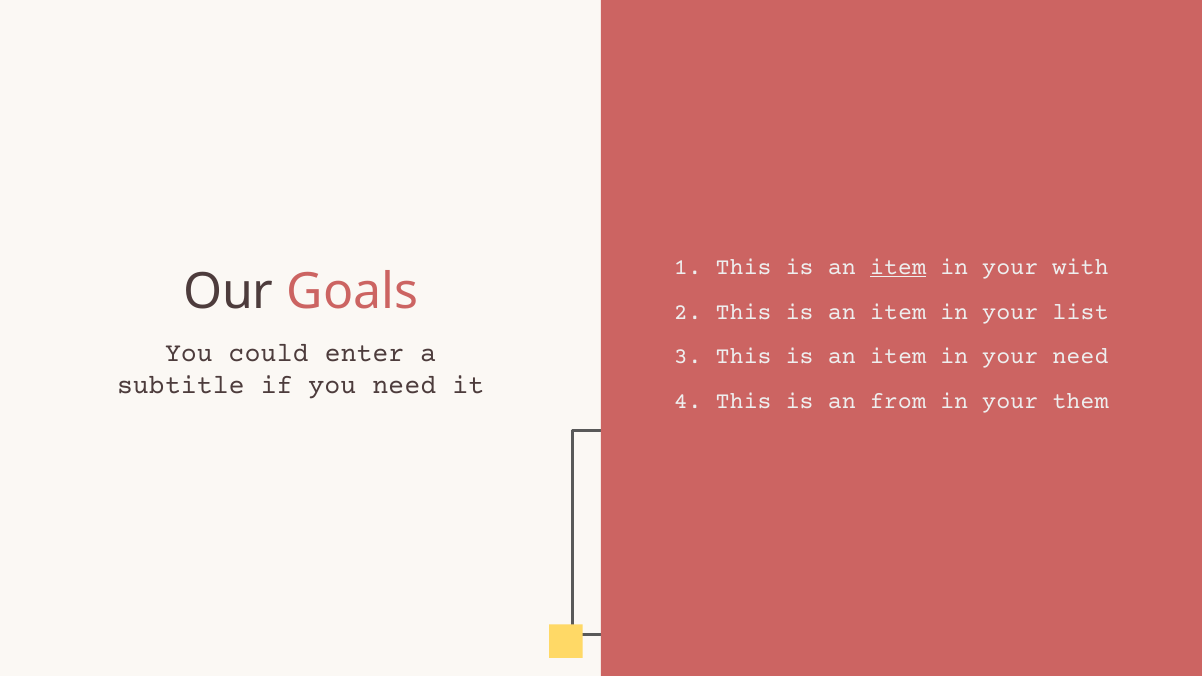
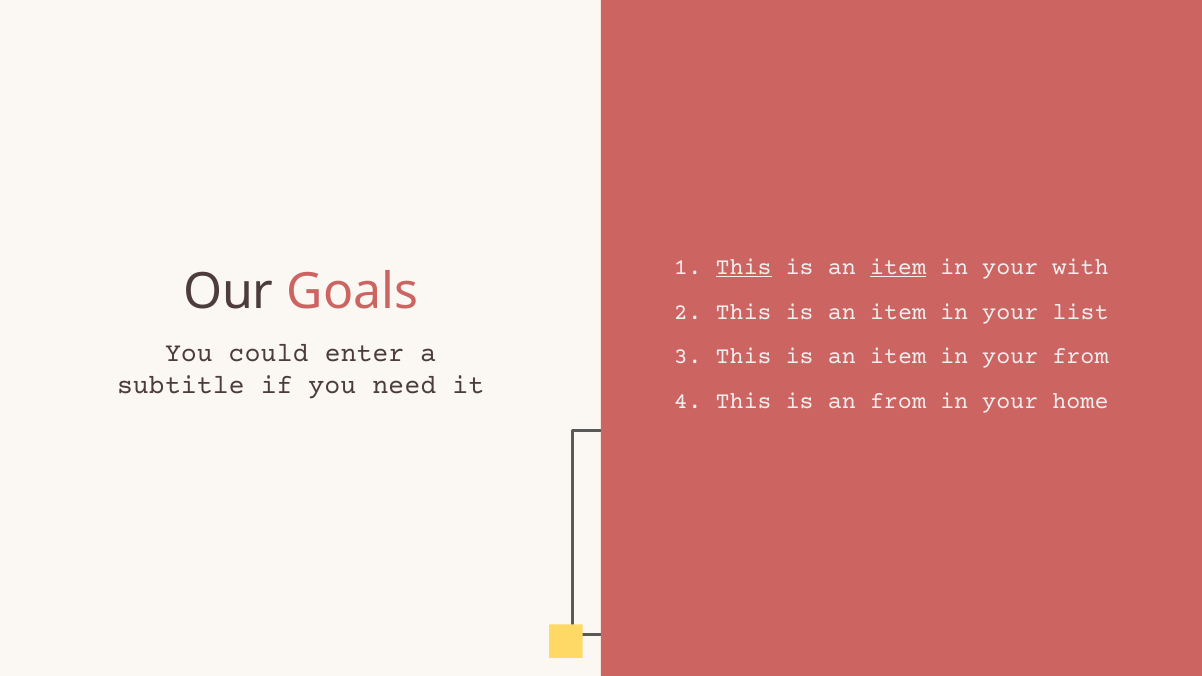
This at (744, 267) underline: none -> present
your need: need -> from
them: them -> home
